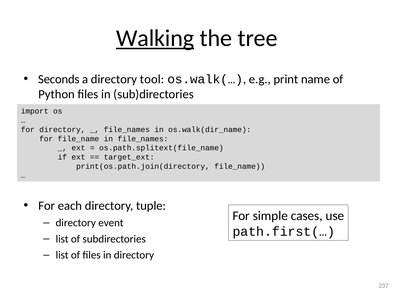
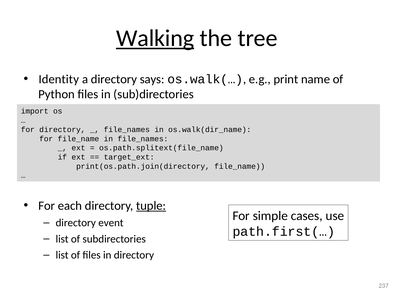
Seconds: Seconds -> Identity
tool: tool -> says
tuple underline: none -> present
